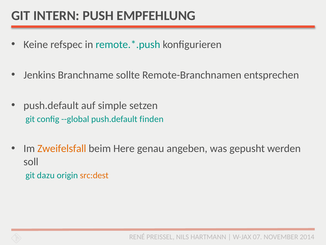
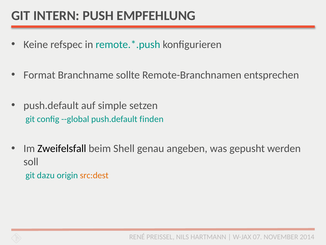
Jenkins: Jenkins -> Format
Zweifelsfall colour: orange -> black
Here: Here -> Shell
